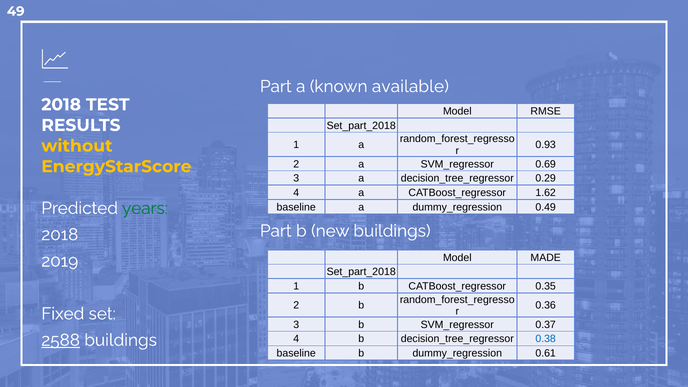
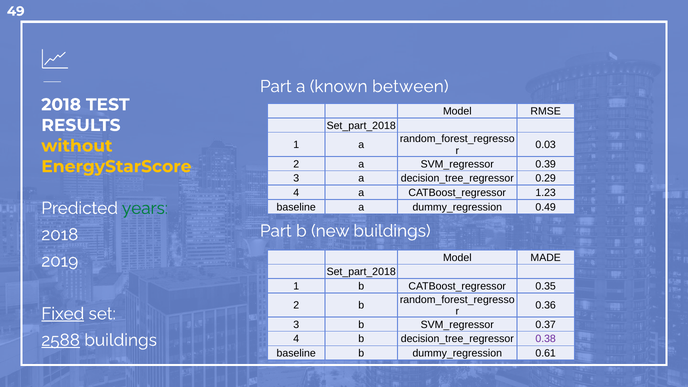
available: available -> between
0.93: 0.93 -> 0.03
0.69: 0.69 -> 0.39
1.62: 1.62 -> 1.23
Fixed underline: none -> present
0.38 colour: blue -> purple
